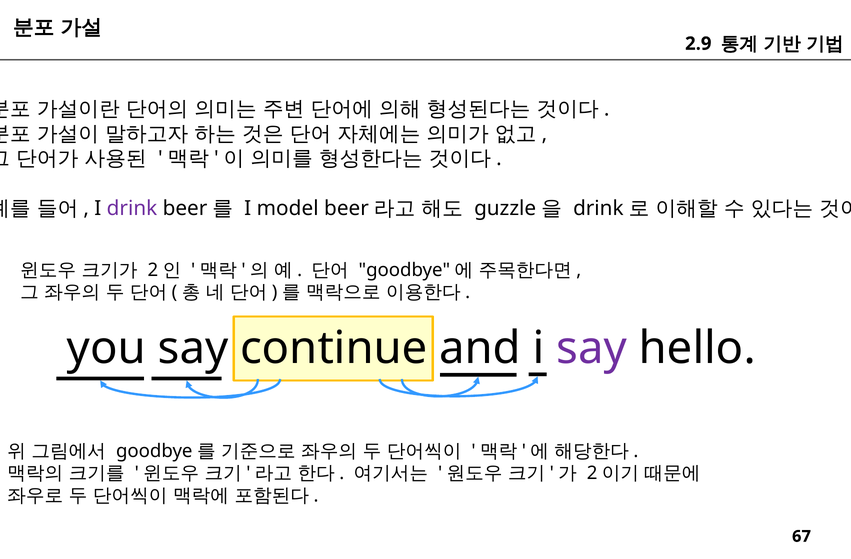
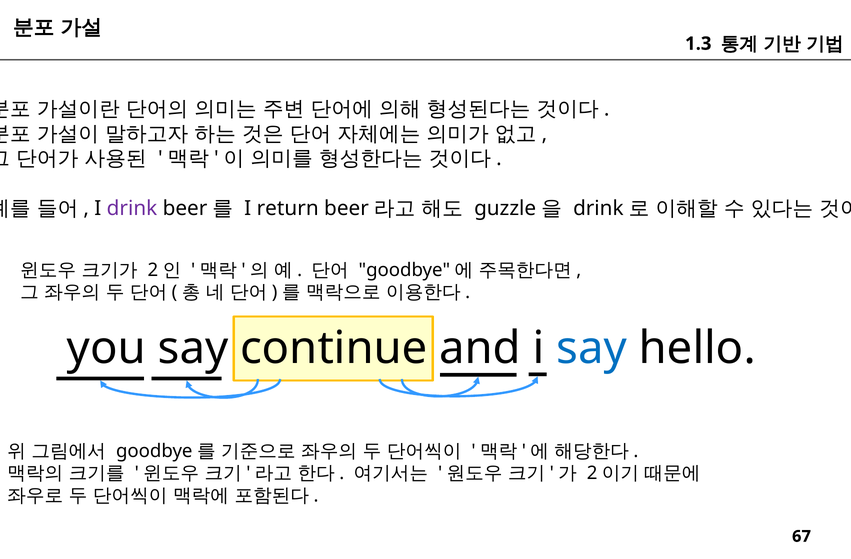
2.9: 2.9 -> 1.3
model: model -> return
say at (592, 348) colour: purple -> blue
